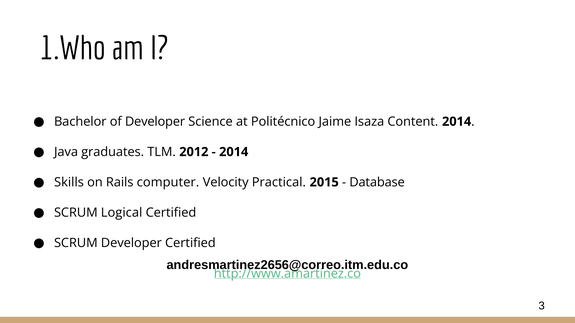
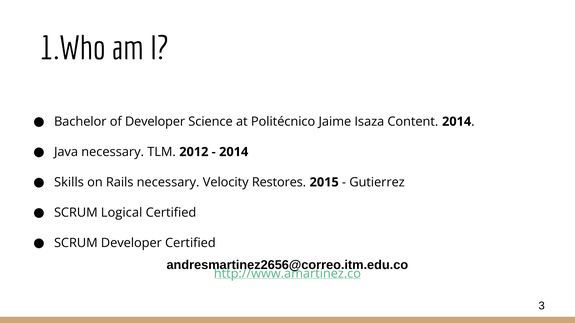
Java graduates: graduates -> necessary
Rails computer: computer -> necessary
Practical: Practical -> Restores
Database: Database -> Gutierrez
